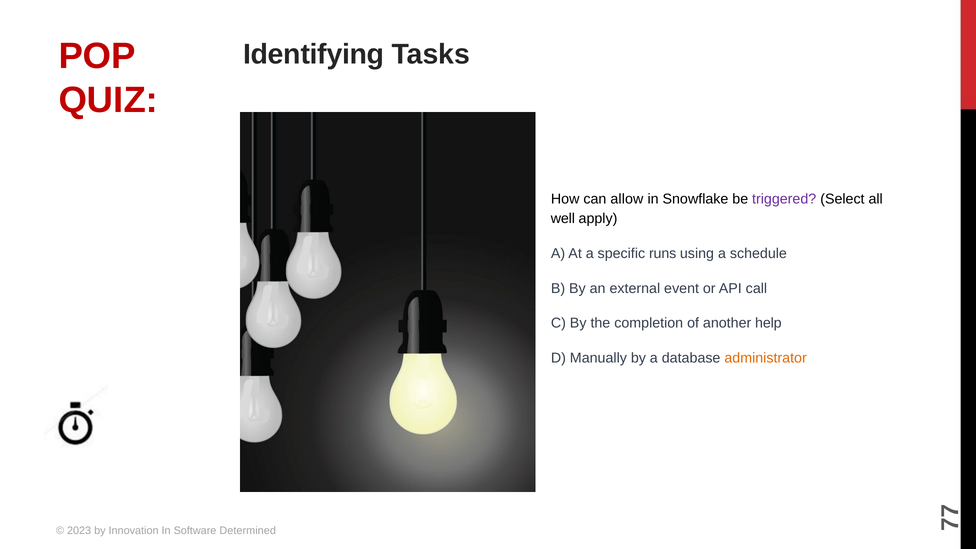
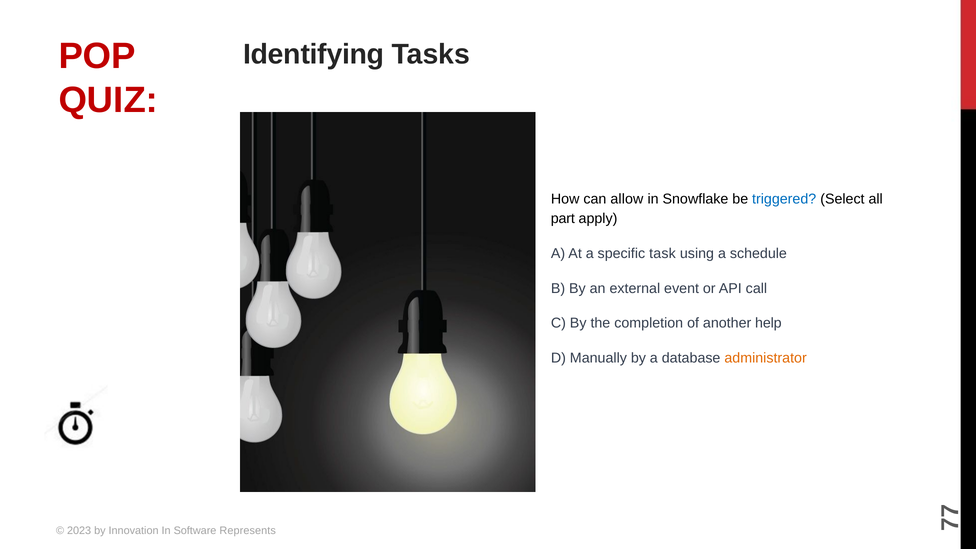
triggered colour: purple -> blue
well: well -> part
runs: runs -> task
Determined: Determined -> Represents
